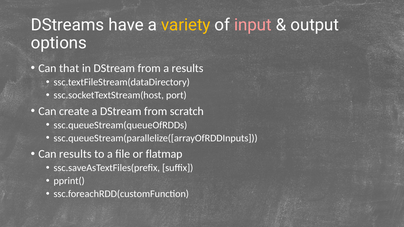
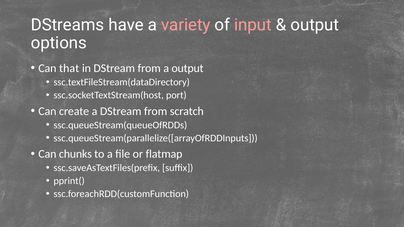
variety colour: yellow -> pink
a results: results -> output
Can results: results -> chunks
